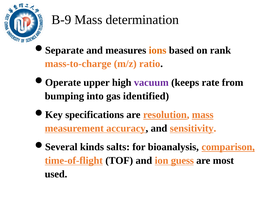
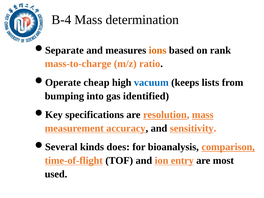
B-9: B-9 -> B-4
upper: upper -> cheap
vacuum colour: purple -> blue
rate: rate -> lists
salts: salts -> does
guess: guess -> entry
